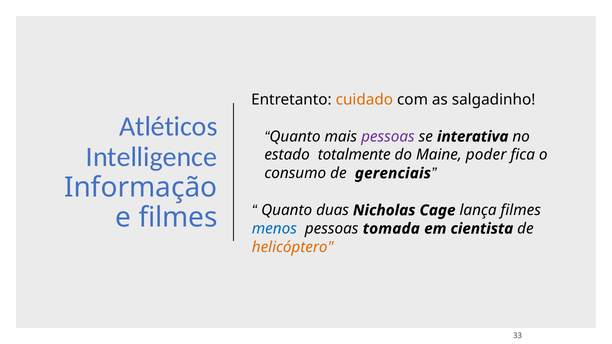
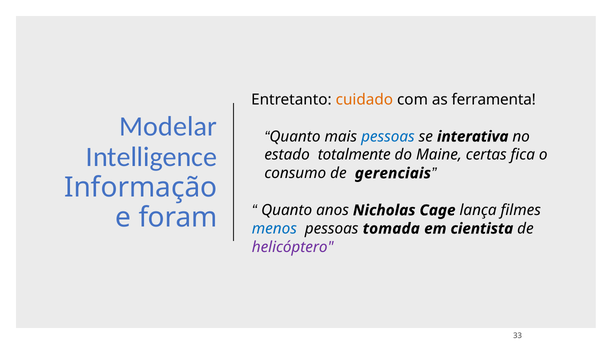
salgadinho: salgadinho -> ferramenta
Atléticos: Atléticos -> Modelar
pessoas at (388, 137) colour: purple -> blue
poder: poder -> certas
duas: duas -> anos
e filmes: filmes -> foram
helicóptero colour: orange -> purple
